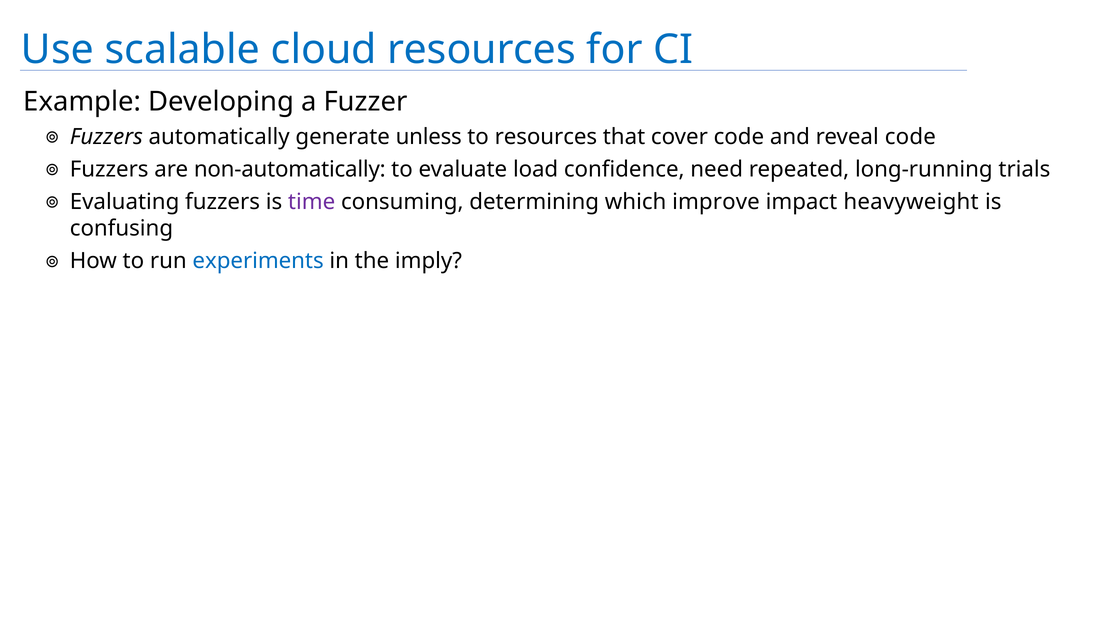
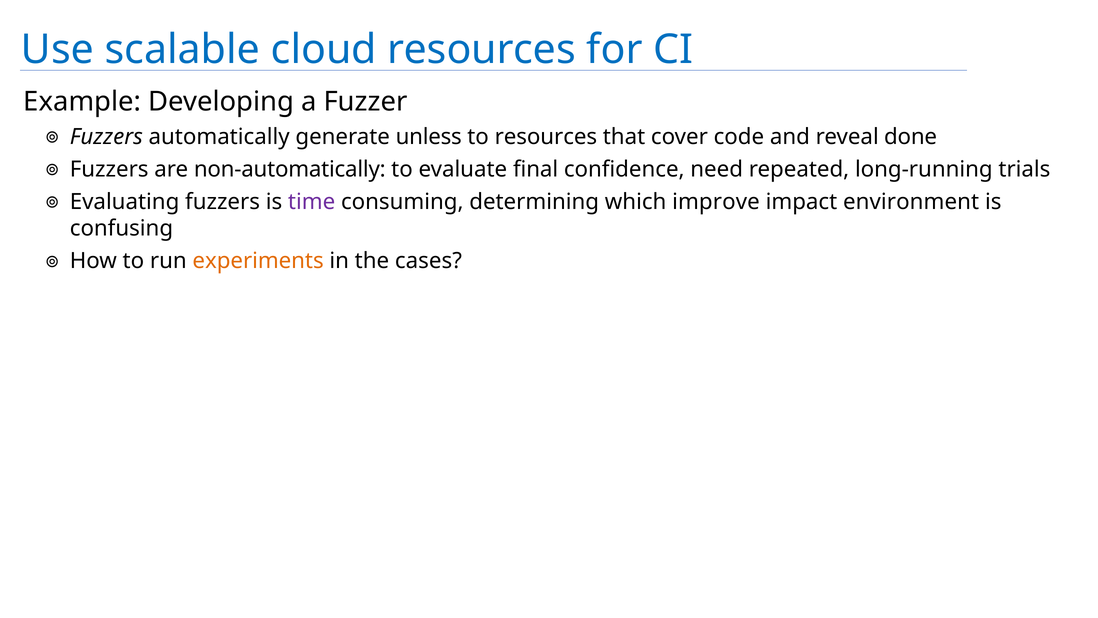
reveal code: code -> done
load: load -> final
heavyweight: heavyweight -> environment
experiments colour: blue -> orange
imply: imply -> cases
